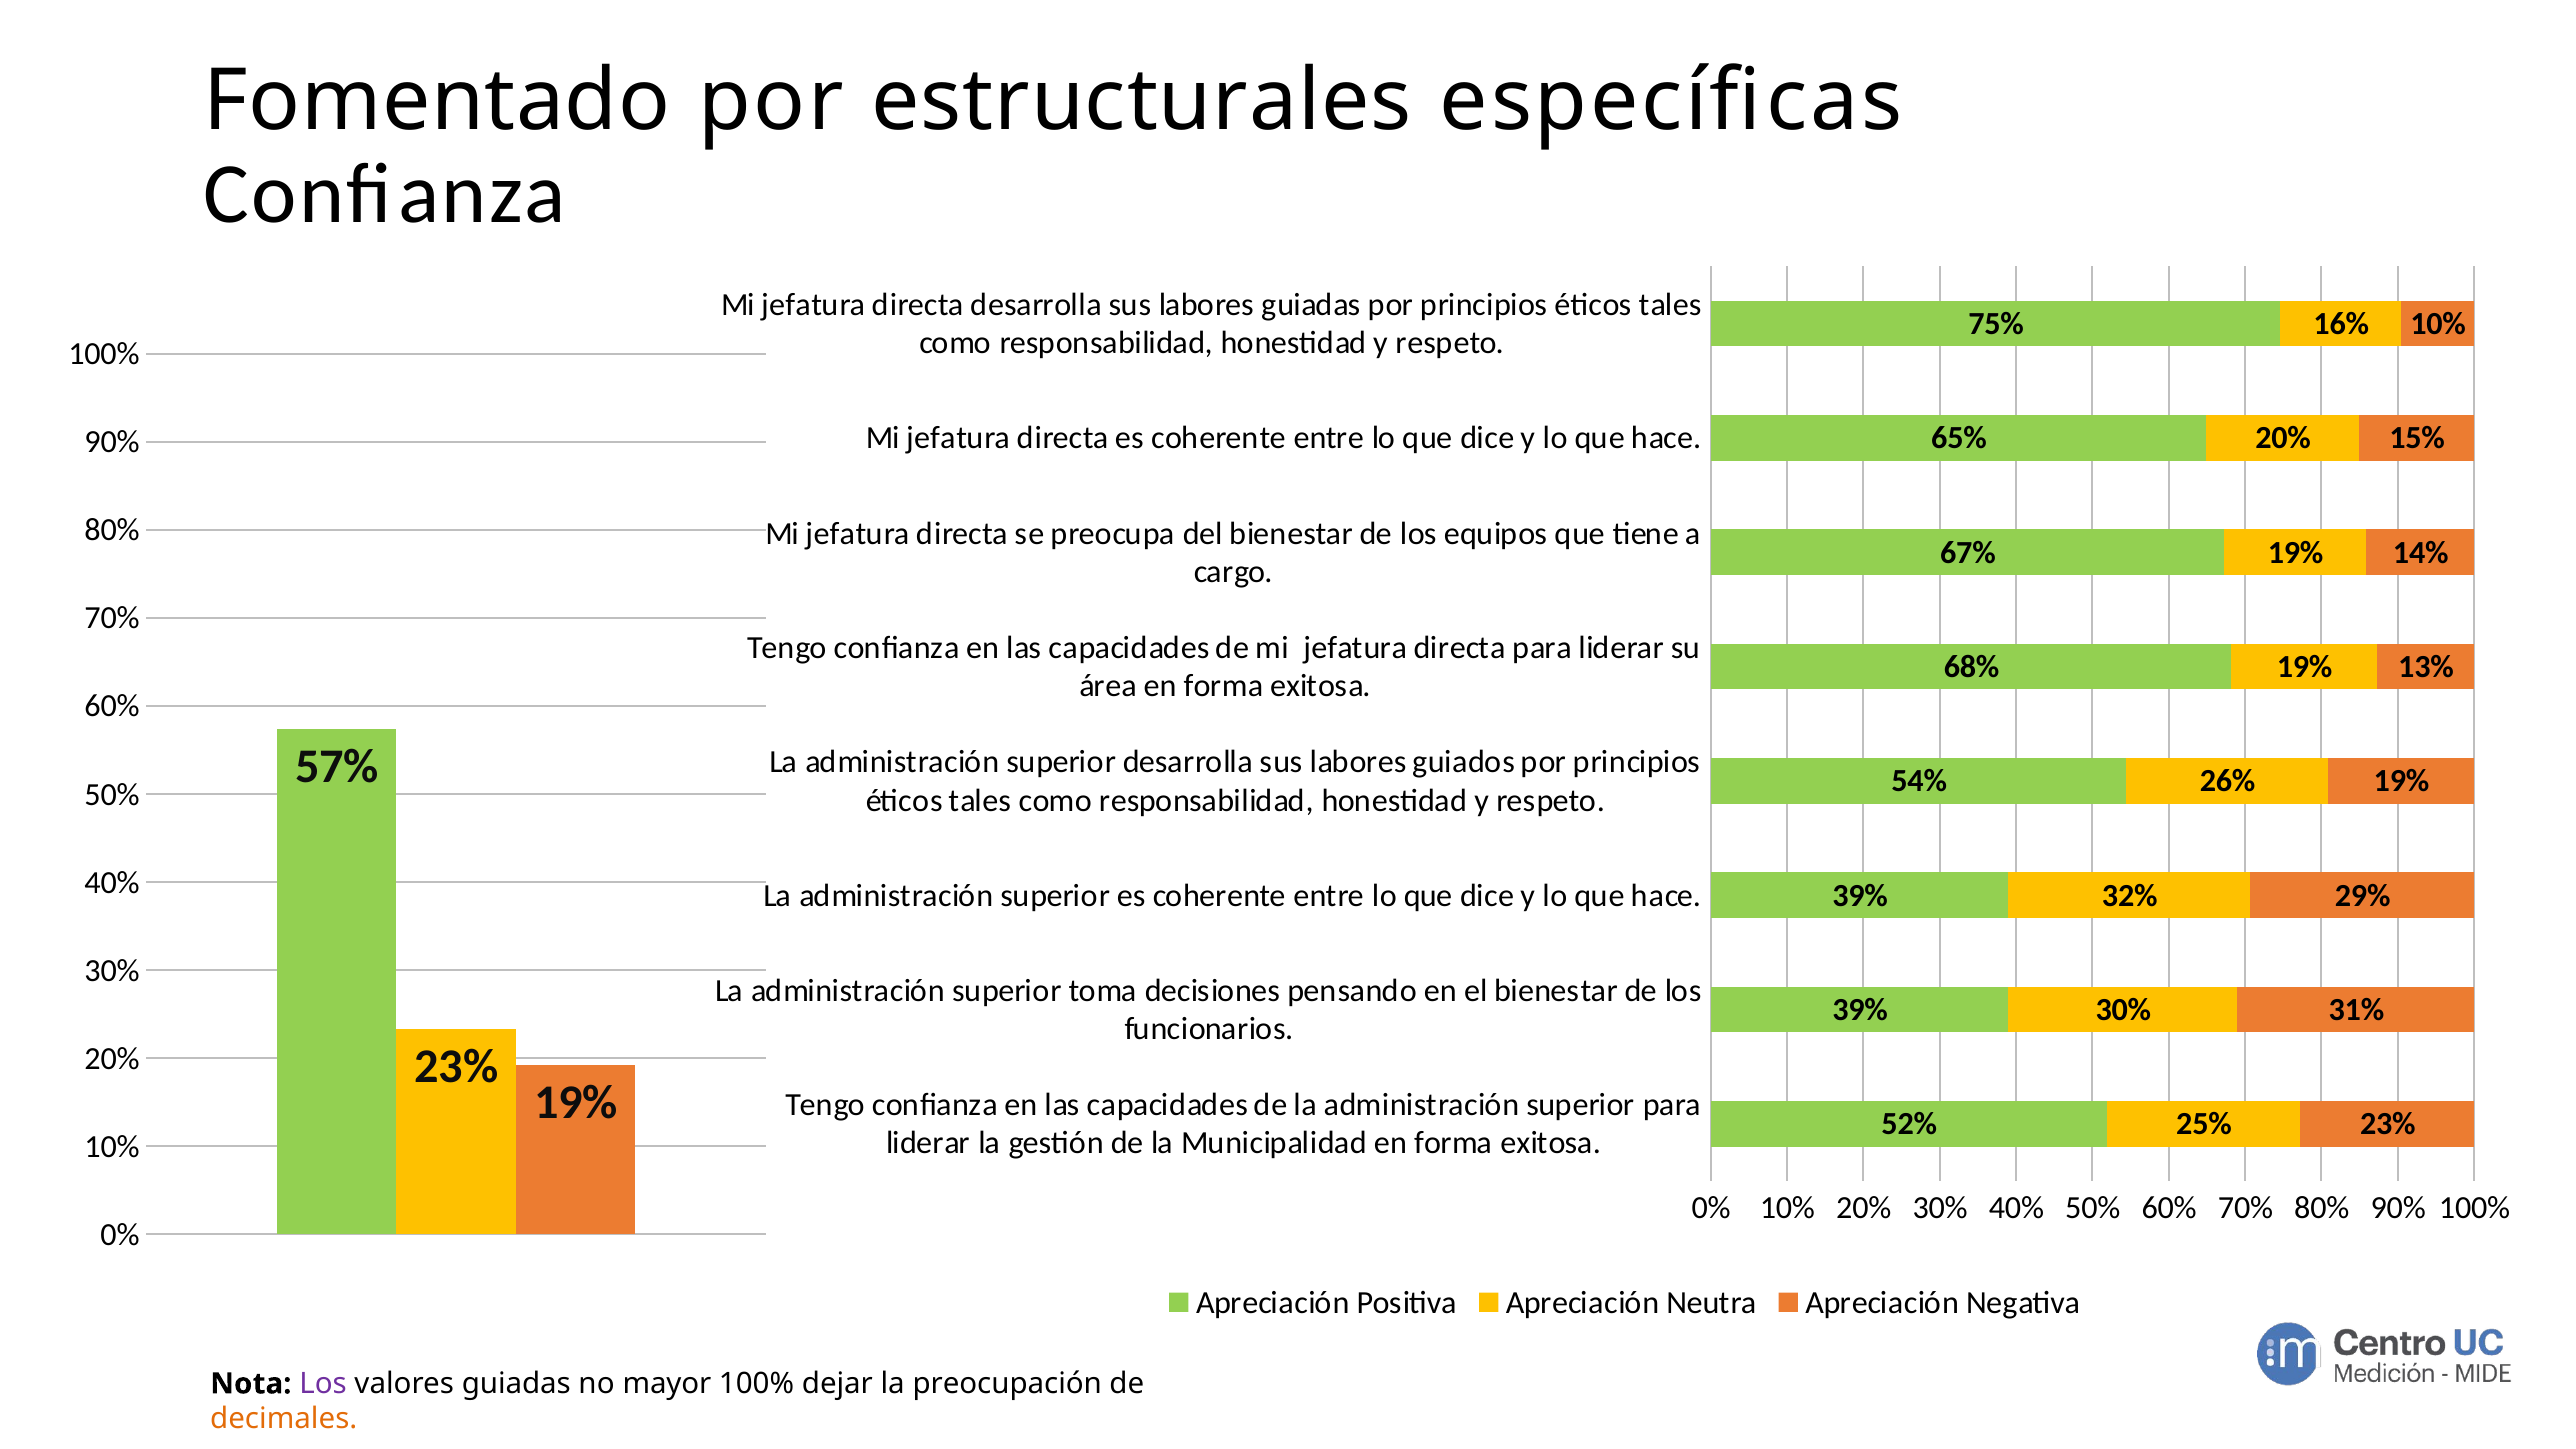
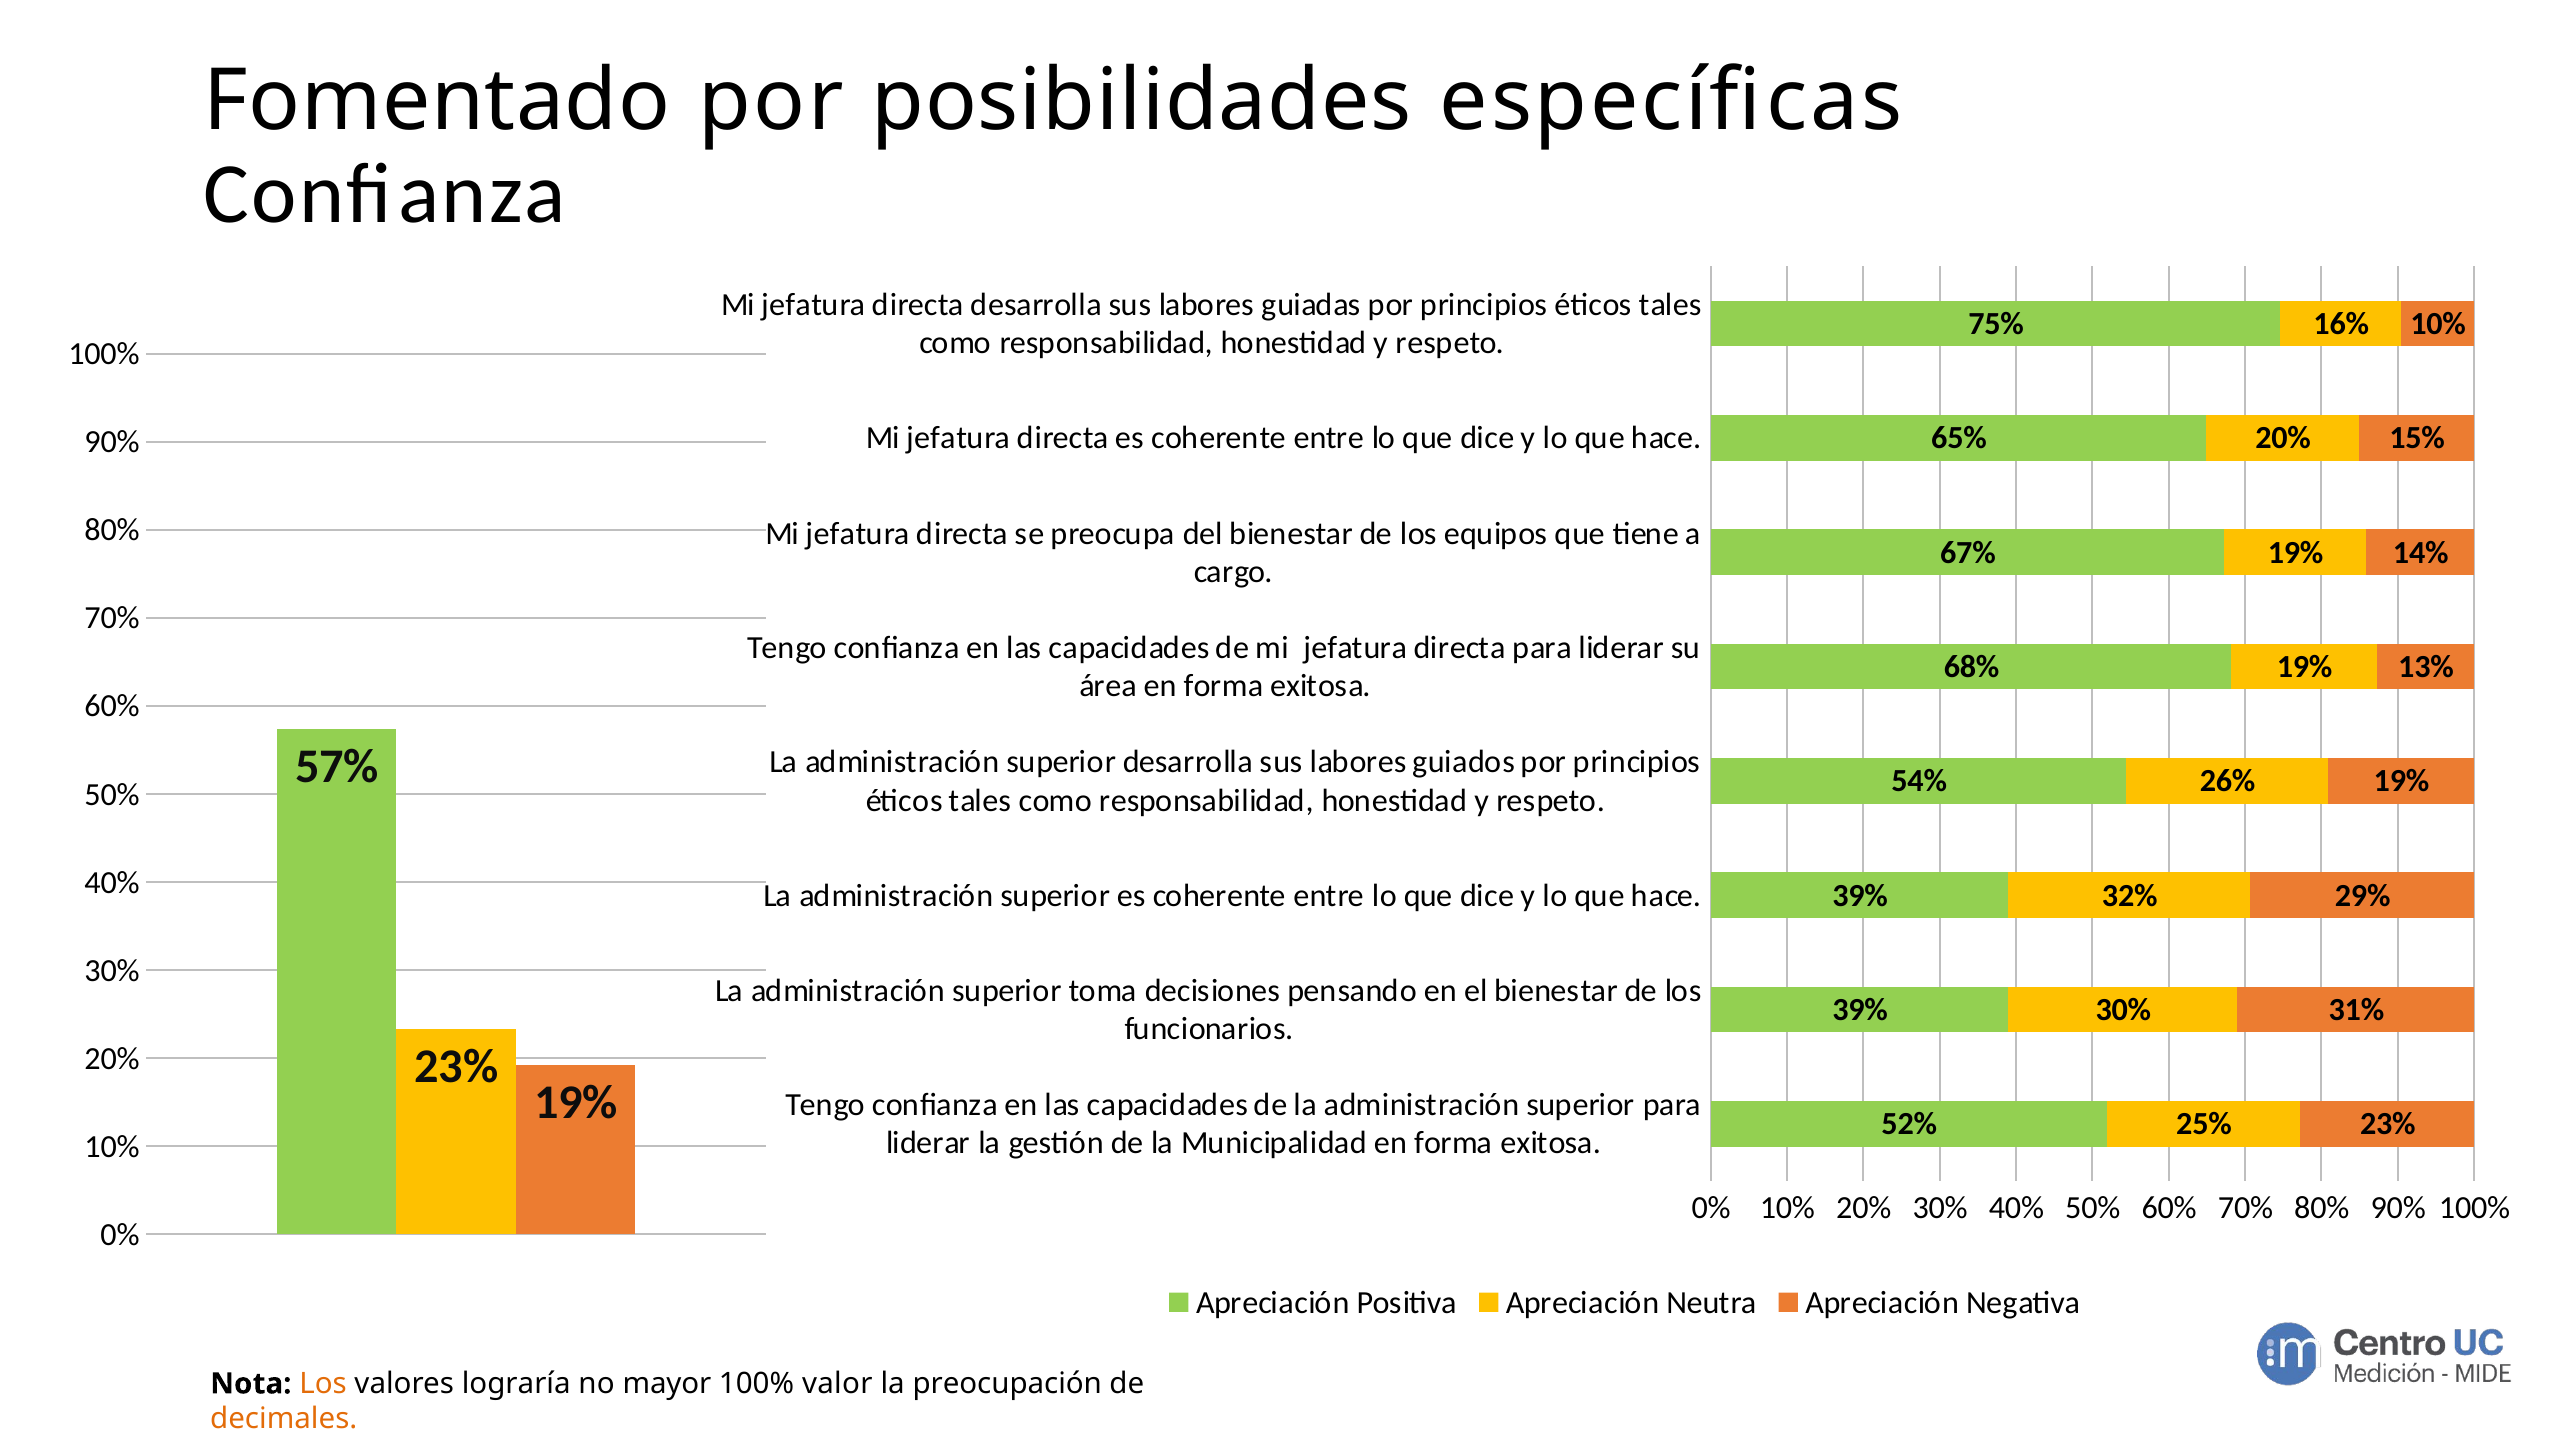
estructurales: estructurales -> posibilidades
Los at (323, 1384) colour: purple -> orange
valores guiadas: guiadas -> lograría
dejar: dejar -> valor
